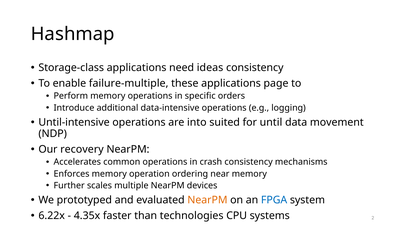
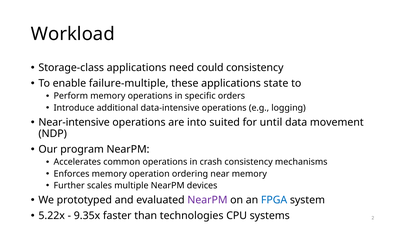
Hashmap: Hashmap -> Workload
ideas: ideas -> could
page: page -> state
Until-intensive: Until-intensive -> Near-intensive
recovery: recovery -> program
NearPM at (207, 200) colour: orange -> purple
6.22x: 6.22x -> 5.22x
4.35x: 4.35x -> 9.35x
